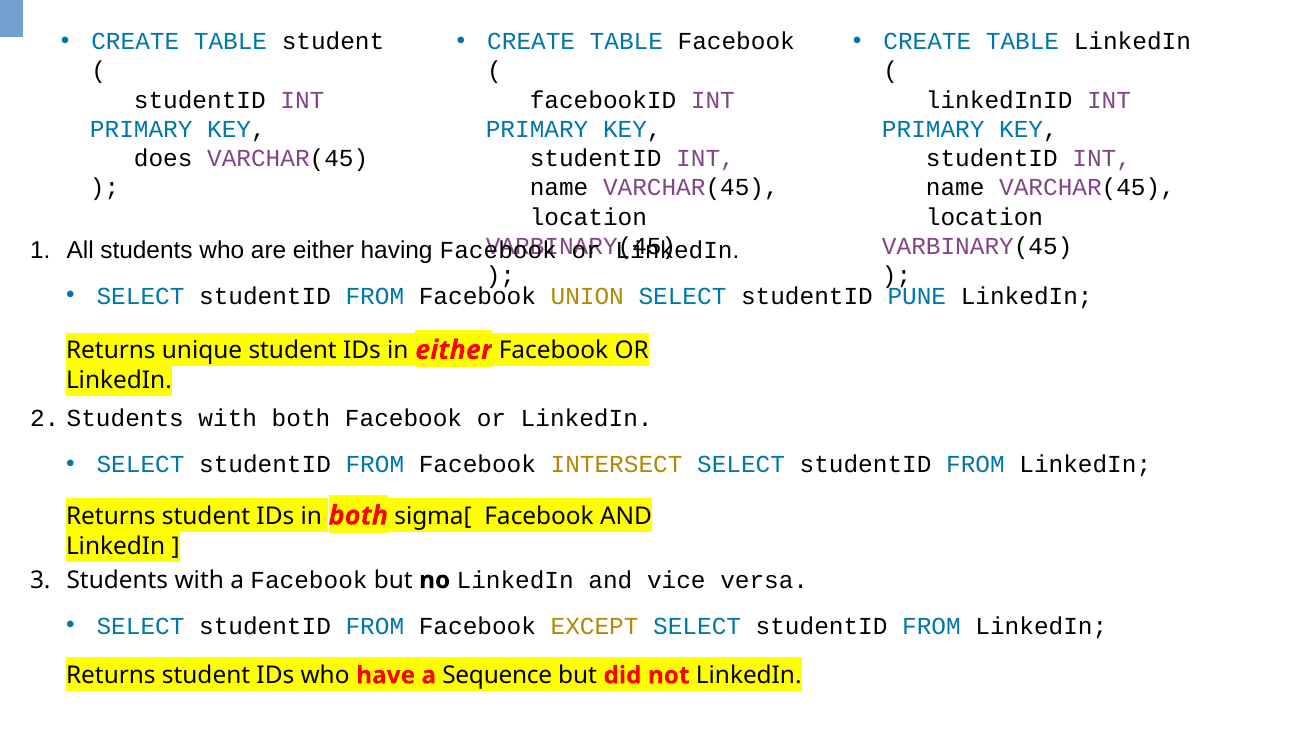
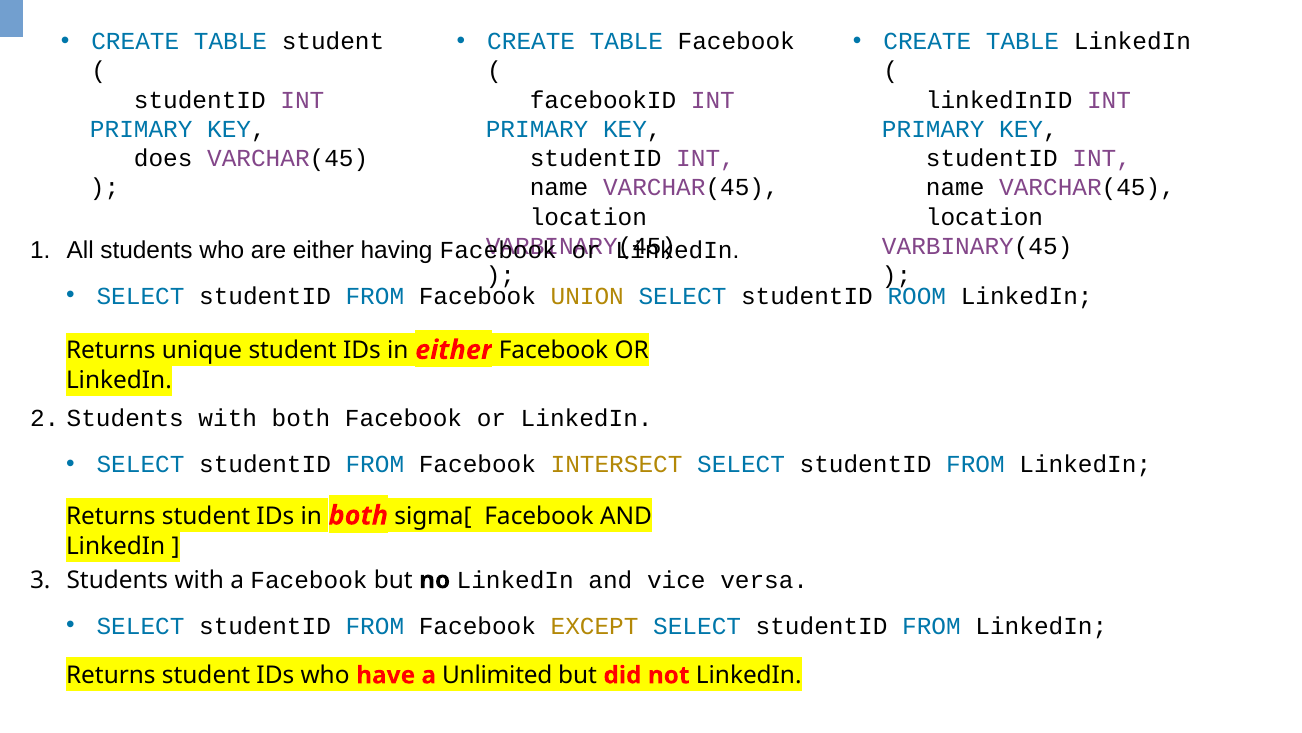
PUNE: PUNE -> ROOM
Sequence: Sequence -> Unlimited
